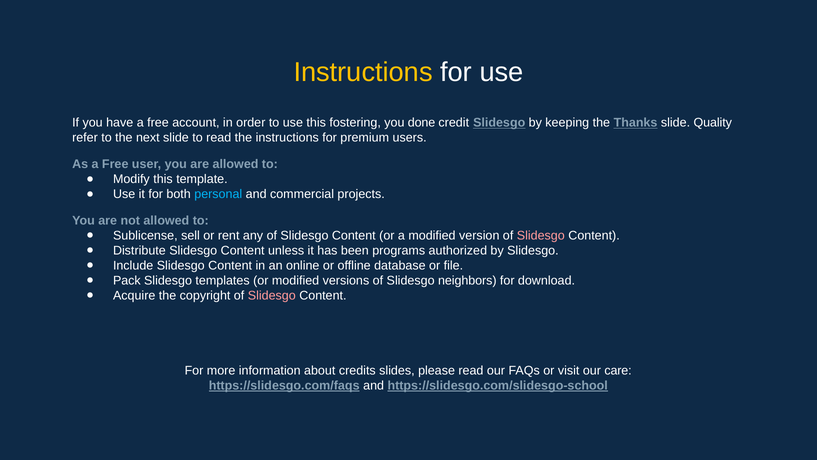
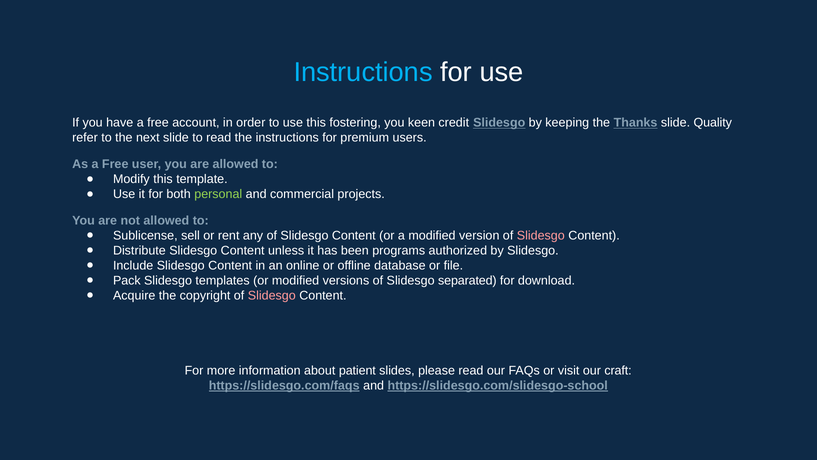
Instructions at (363, 72) colour: yellow -> light blue
done: done -> keen
personal colour: light blue -> light green
neighbors: neighbors -> separated
credits: credits -> patient
care: care -> craft
